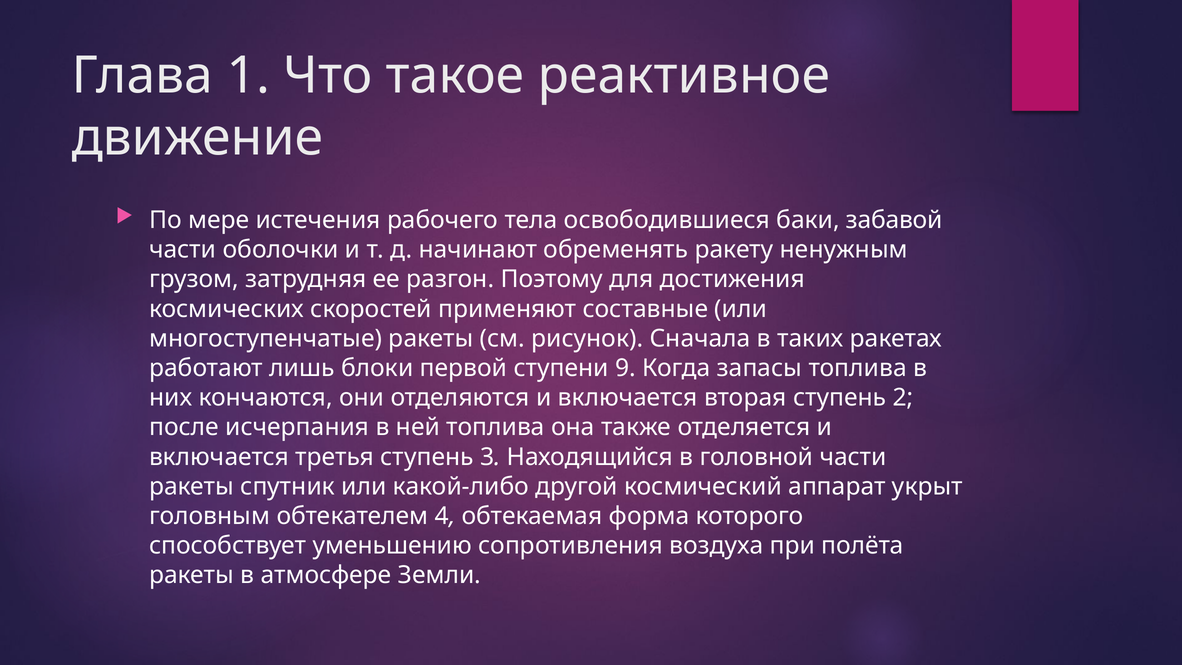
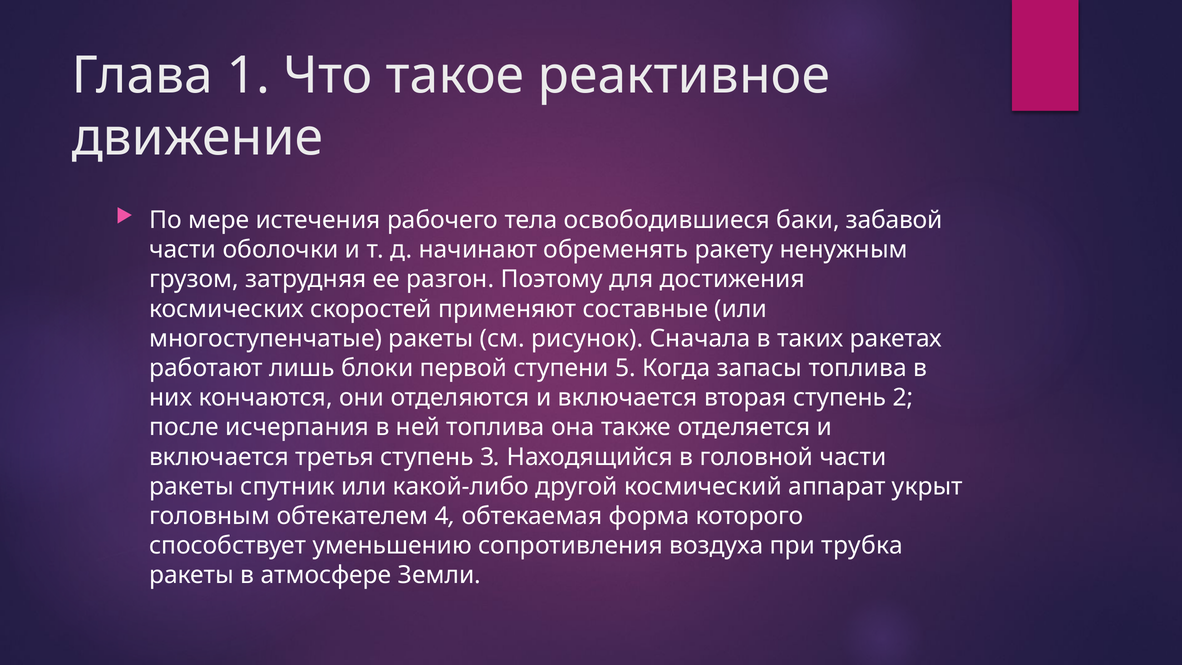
9: 9 -> 5
полёта: полёта -> трубка
